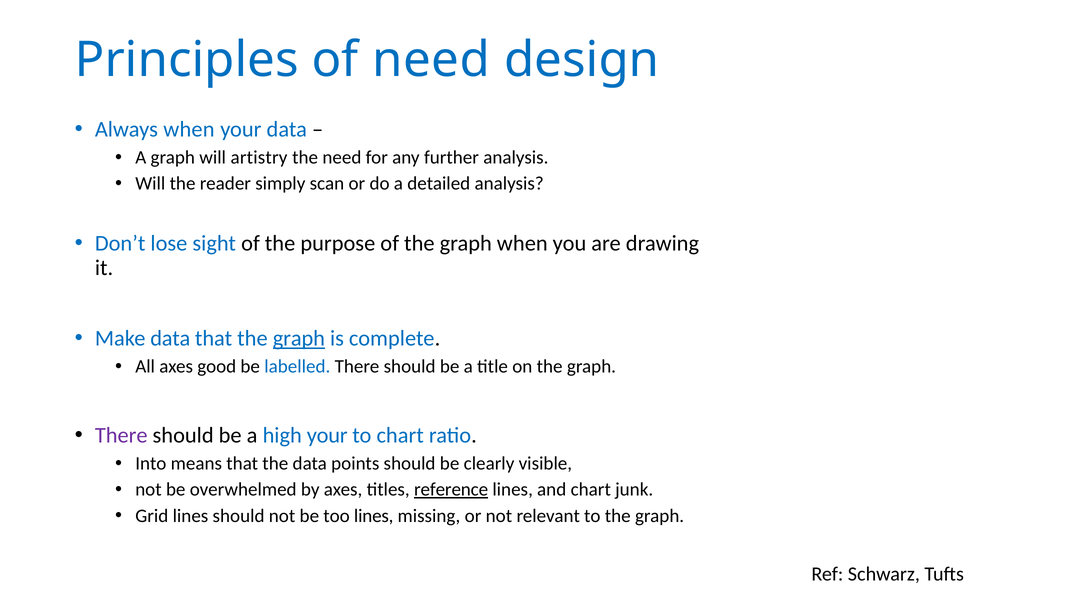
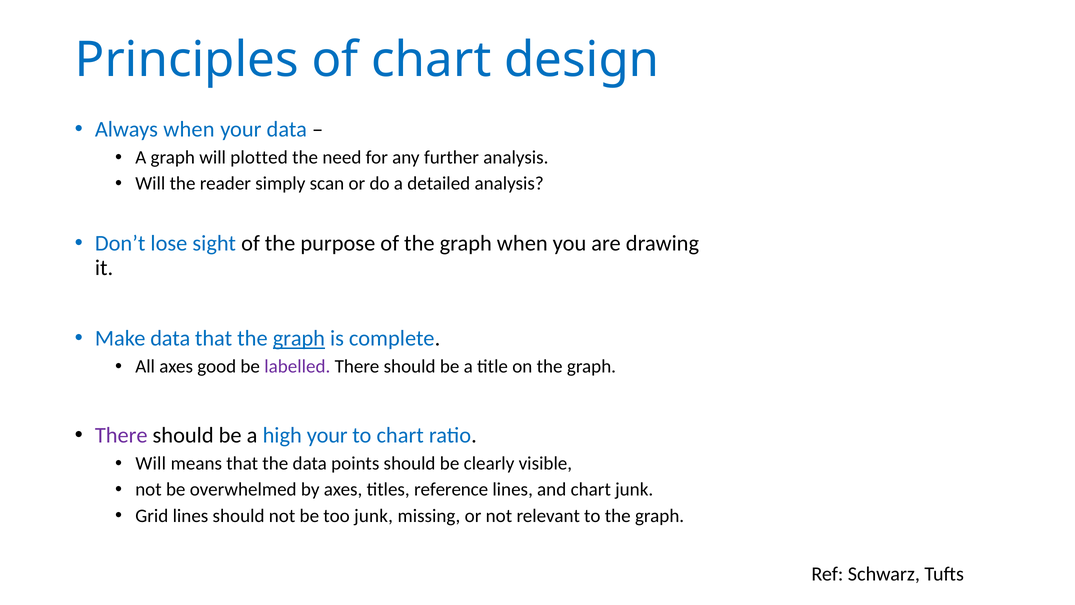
of need: need -> chart
artistry: artistry -> plotted
labelled colour: blue -> purple
Into at (151, 463): Into -> Will
reference underline: present -> none
too lines: lines -> junk
